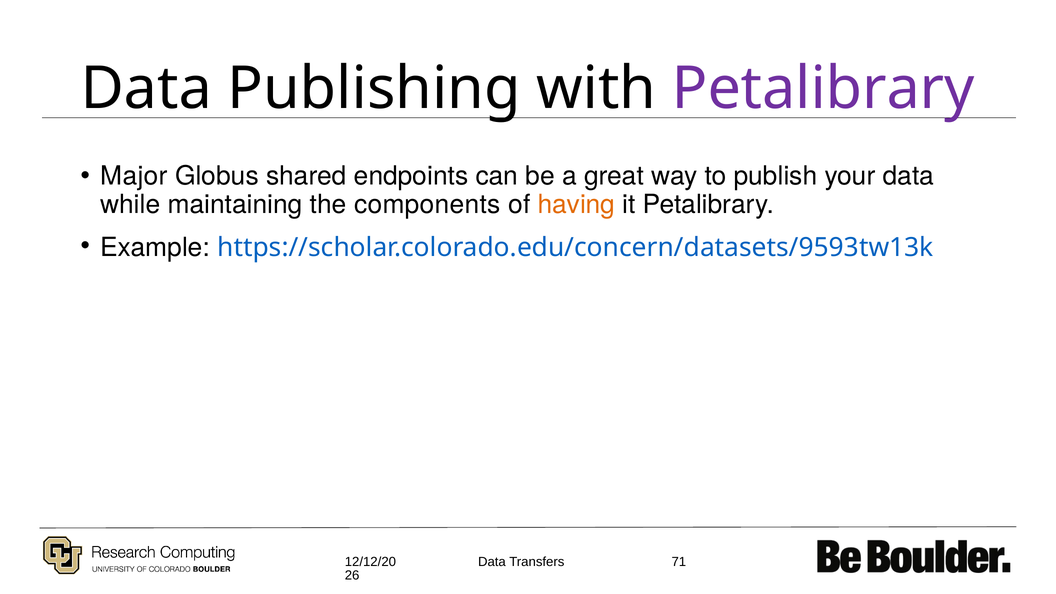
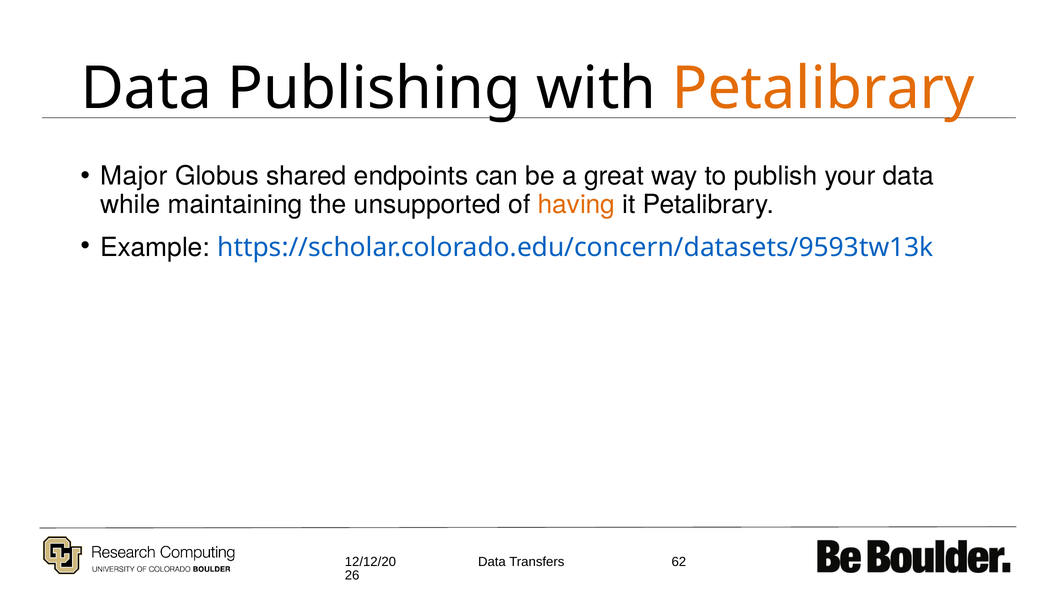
Petalibrary at (823, 89) colour: purple -> orange
components: components -> unsupported
71: 71 -> 62
